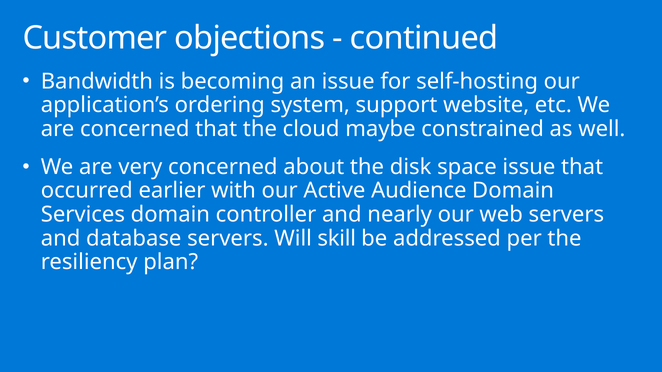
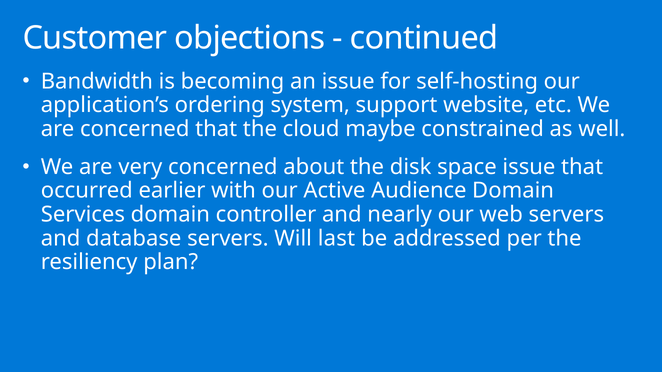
skill: skill -> last
